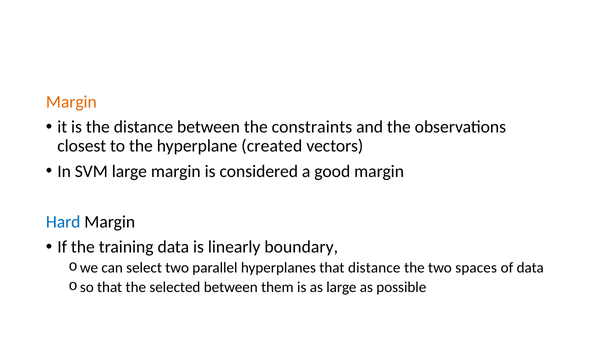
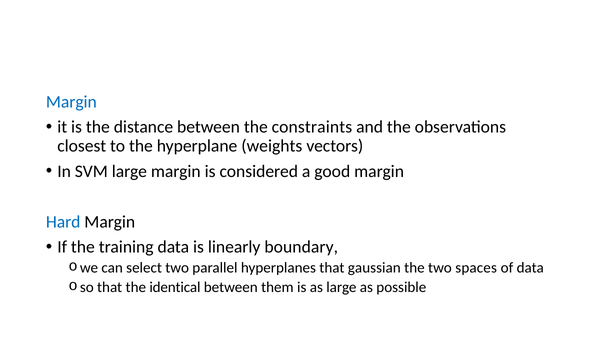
Margin at (71, 102) colour: orange -> blue
created: created -> weights
that distance: distance -> gaussian
selected: selected -> identical
